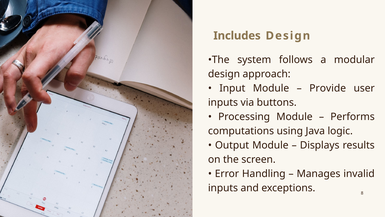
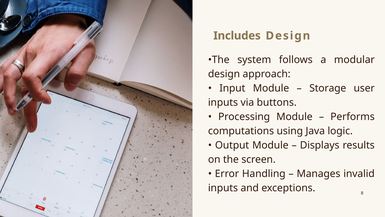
Provide: Provide -> Storage
